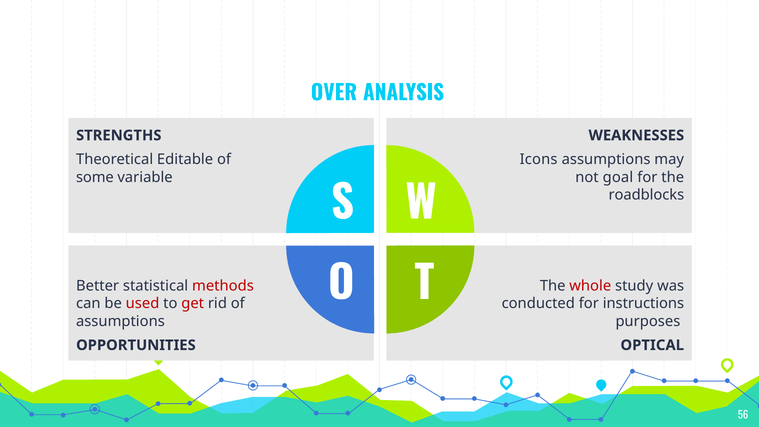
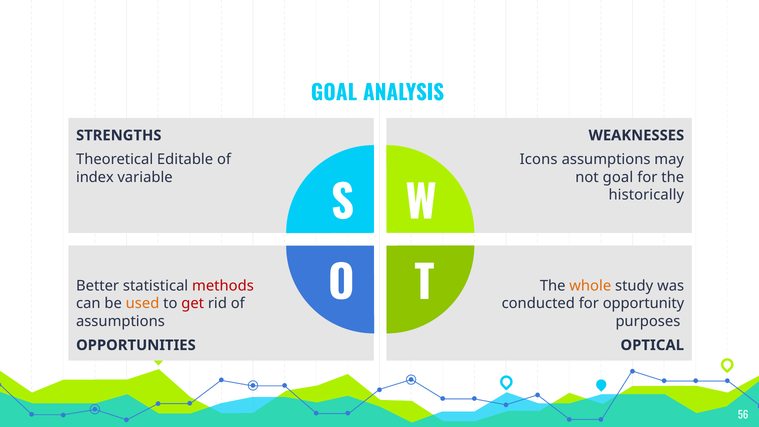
OVER at (334, 93): OVER -> GOAL
some: some -> index
roadblocks: roadblocks -> historically
whole colour: red -> orange
used colour: red -> orange
instructions: instructions -> opportunity
